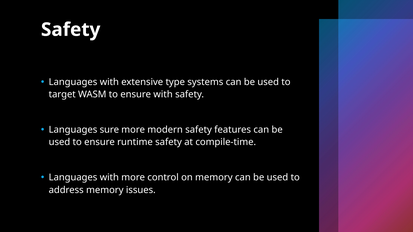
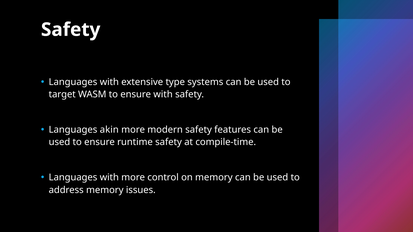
sure: sure -> akin
